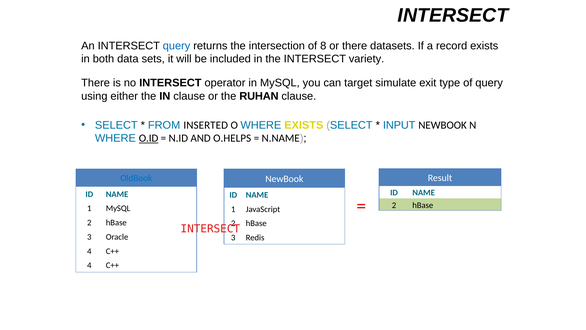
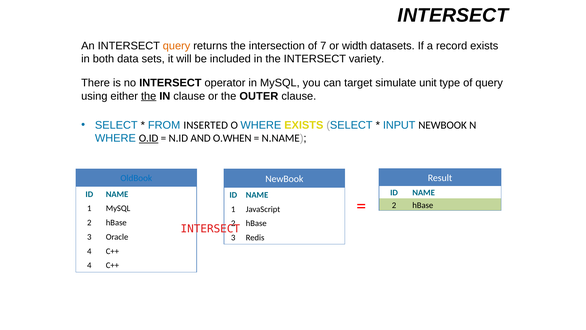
query at (177, 46) colour: blue -> orange
8: 8 -> 7
or there: there -> width
exit: exit -> unit
the at (149, 96) underline: none -> present
RUHAN: RUHAN -> OUTER
O.HELPS: O.HELPS -> O.WHEN
